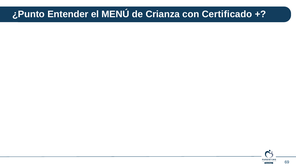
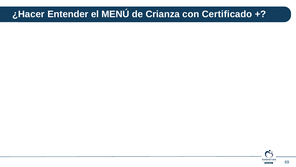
¿Punto: ¿Punto -> ¿Hacer
